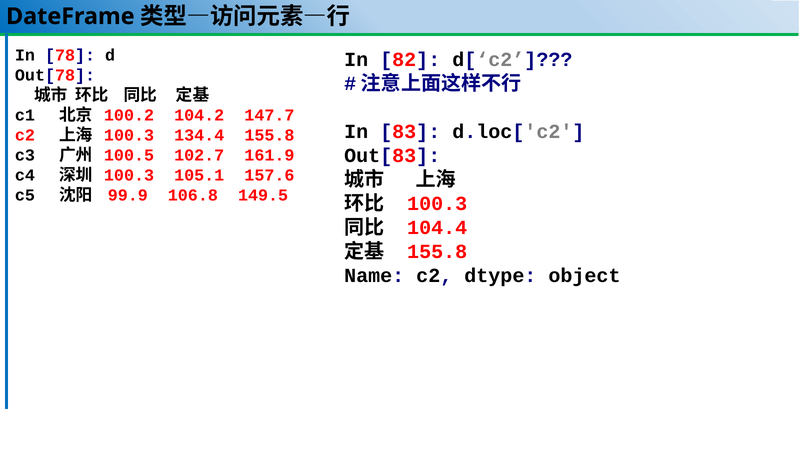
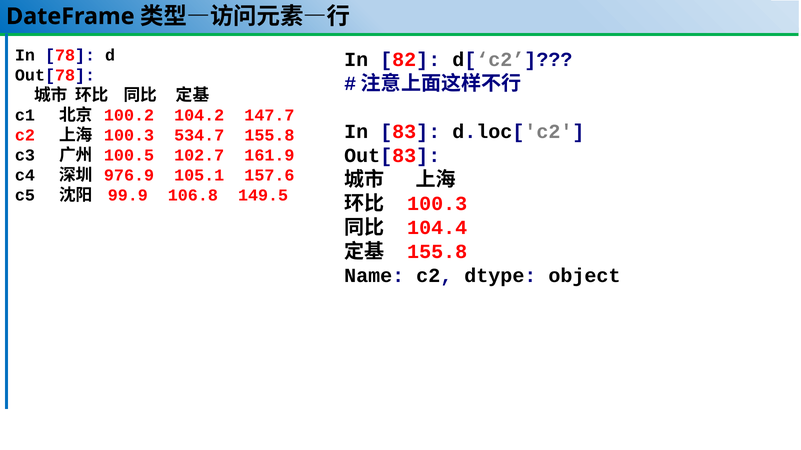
134.4: 134.4 -> 534.7
100.3 at (129, 176): 100.3 -> 976.9
